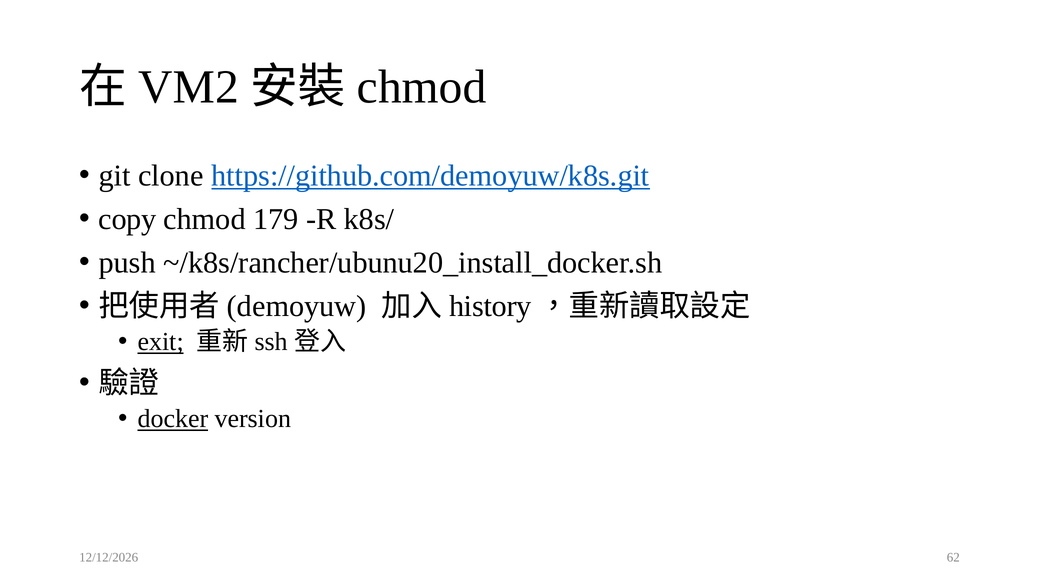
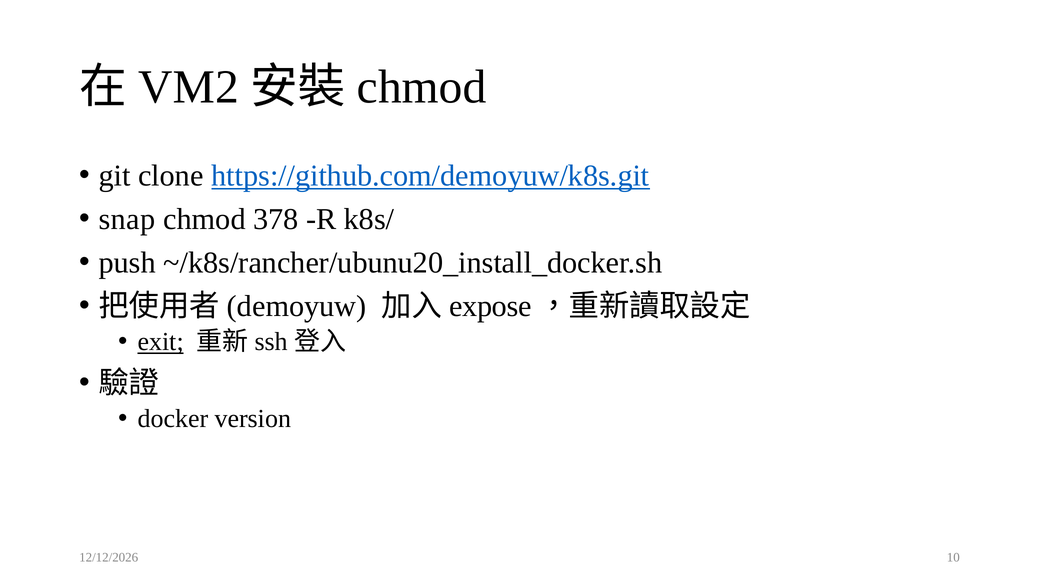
copy: copy -> snap
179: 179 -> 378
history: history -> expose
docker underline: present -> none
62: 62 -> 10
